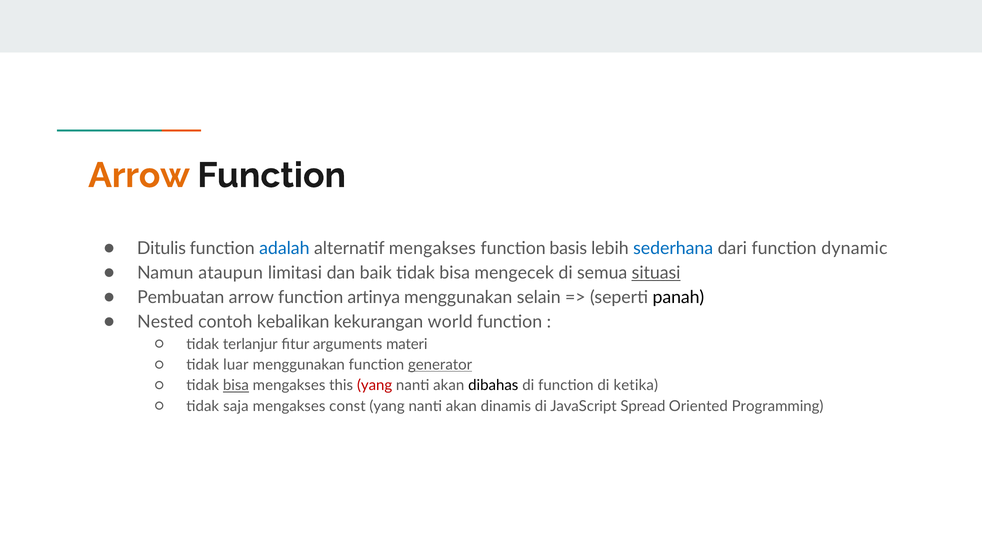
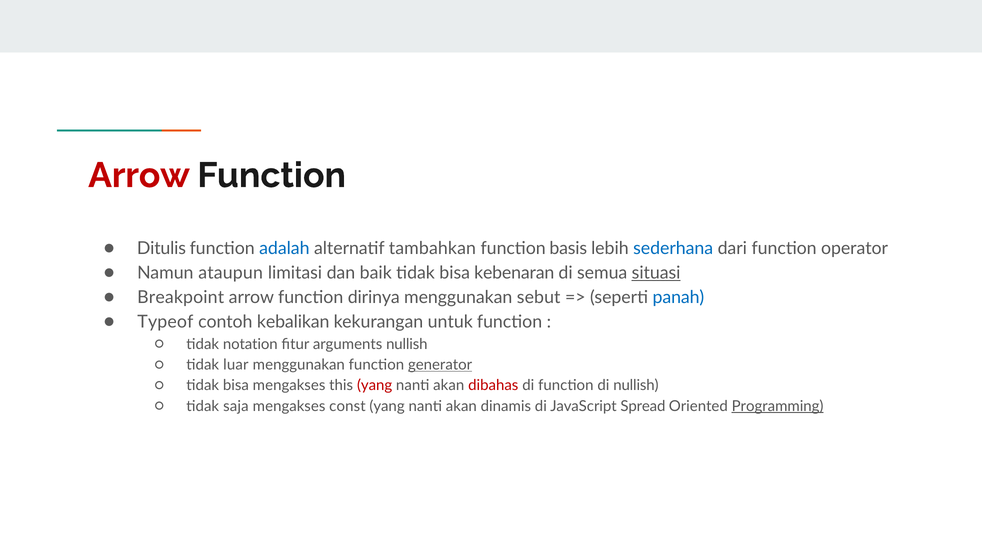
Arrow at (139, 175) colour: orange -> red
alternatif mengakses: mengakses -> tambahkan
dynamic: dynamic -> operator
mengecek: mengecek -> kebenaran
Pembuatan: Pembuatan -> Breakpoint
artinya: artinya -> dirinya
selain: selain -> sebut
panah colour: black -> blue
Nested: Nested -> Typeof
world: world -> untuk
terlanjur: terlanjur -> notation
arguments materi: materi -> nullish
bisa at (236, 385) underline: present -> none
dibahas colour: black -> red
di ketika: ketika -> nullish
Programming underline: none -> present
